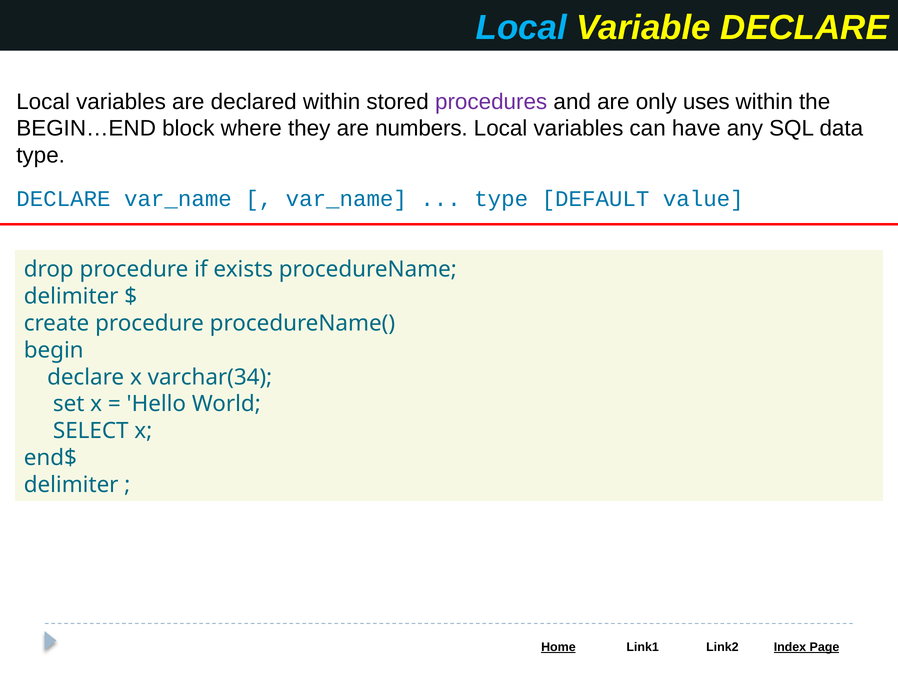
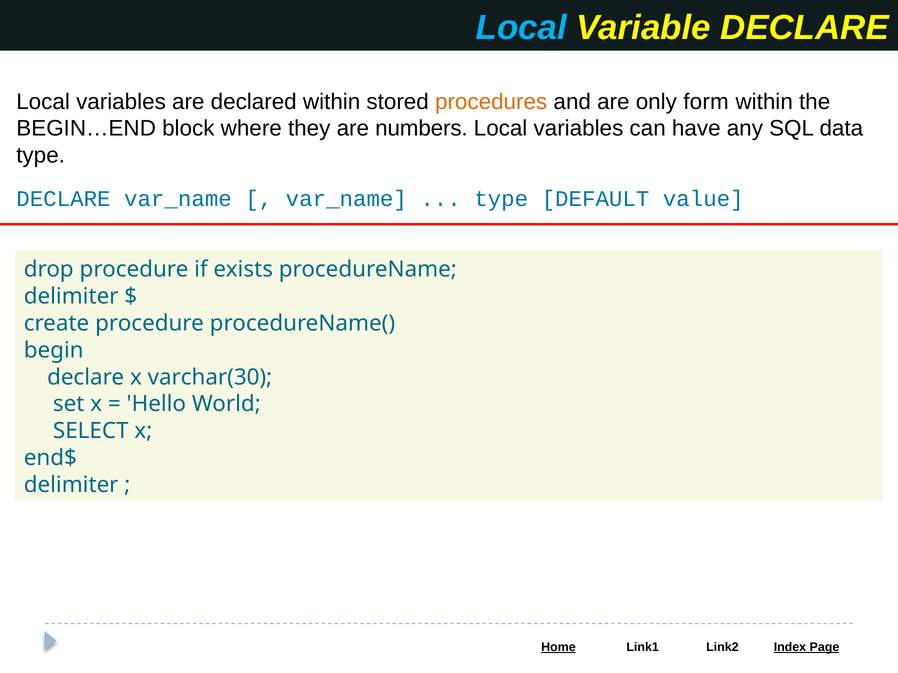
procedures colour: purple -> orange
uses: uses -> form
varchar(34: varchar(34 -> varchar(30
